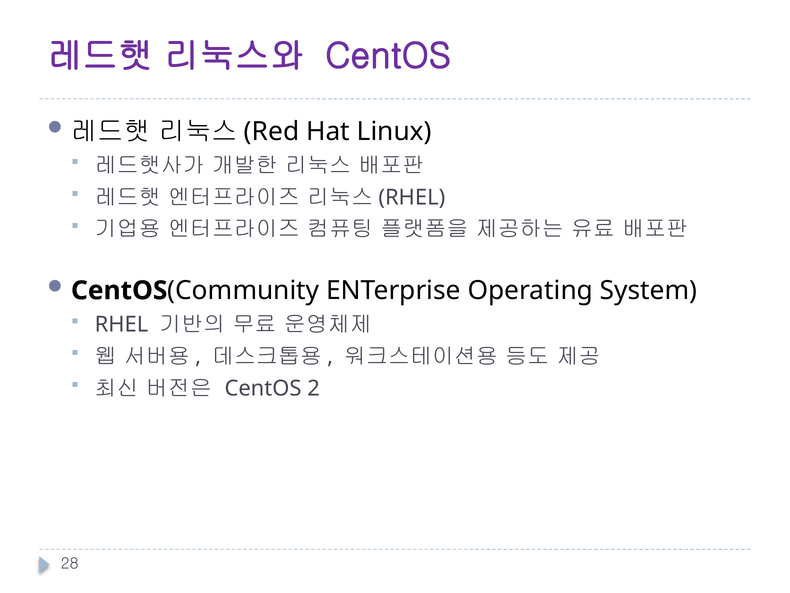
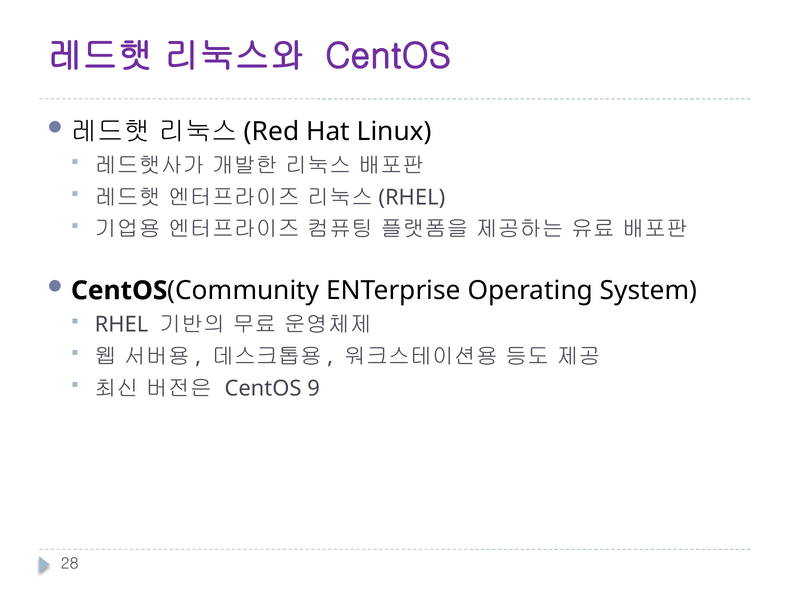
2: 2 -> 9
